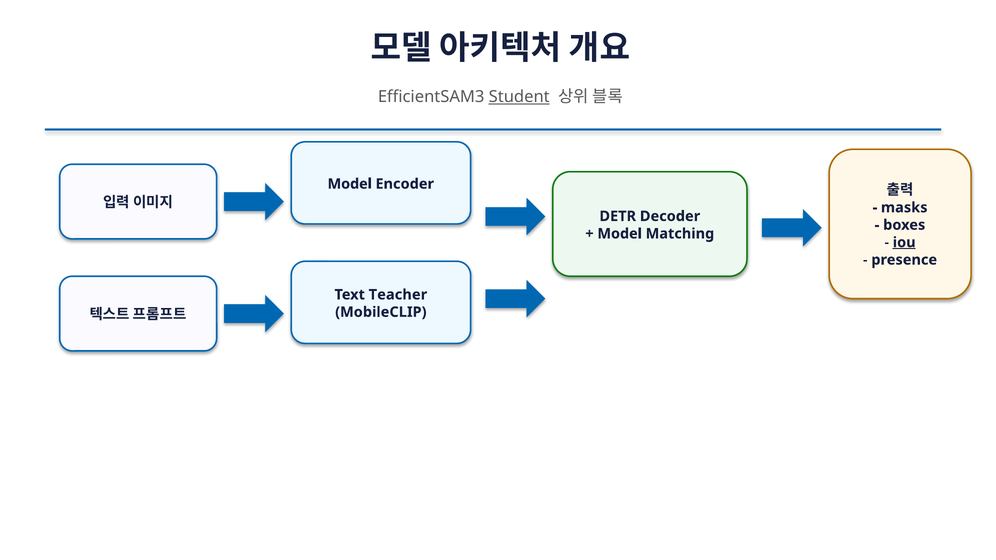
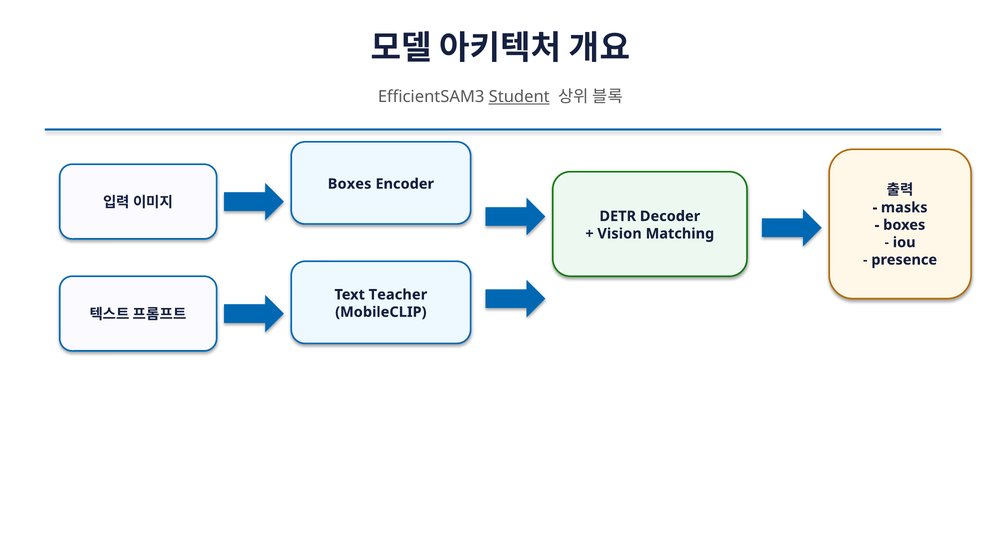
Model at (350, 184): Model -> Boxes
Model at (620, 234): Model -> Vision
iou underline: present -> none
